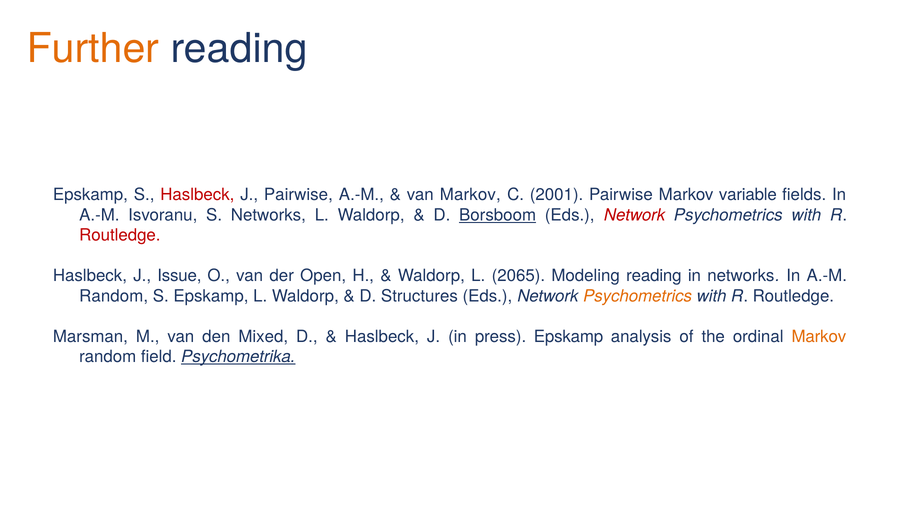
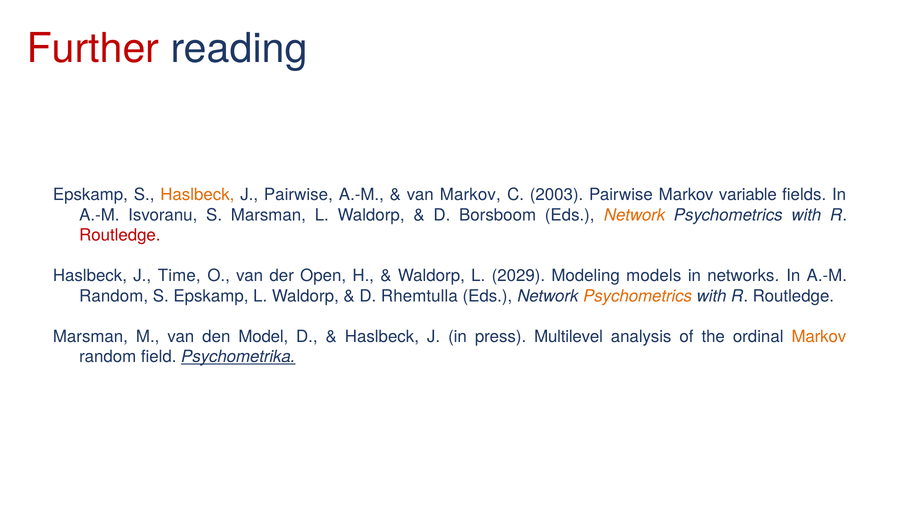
Further colour: orange -> red
Haslbeck at (197, 195) colour: red -> orange
2001: 2001 -> 2003
S Networks: Networks -> Marsman
Borsboom underline: present -> none
Network at (635, 215) colour: red -> orange
Issue: Issue -> Time
2065: 2065 -> 2029
Modeling reading: reading -> models
Structures: Structures -> Rhemtulla
Mixed: Mixed -> Model
press Epskamp: Epskamp -> Multilevel
